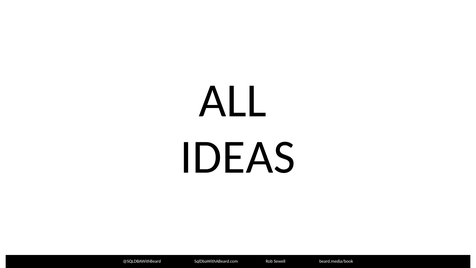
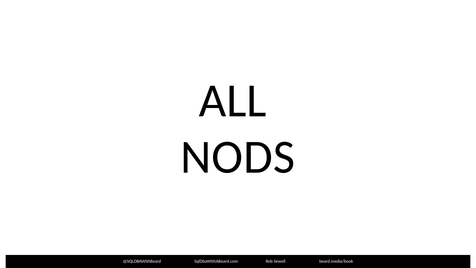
IDEAS: IDEAS -> NODS
